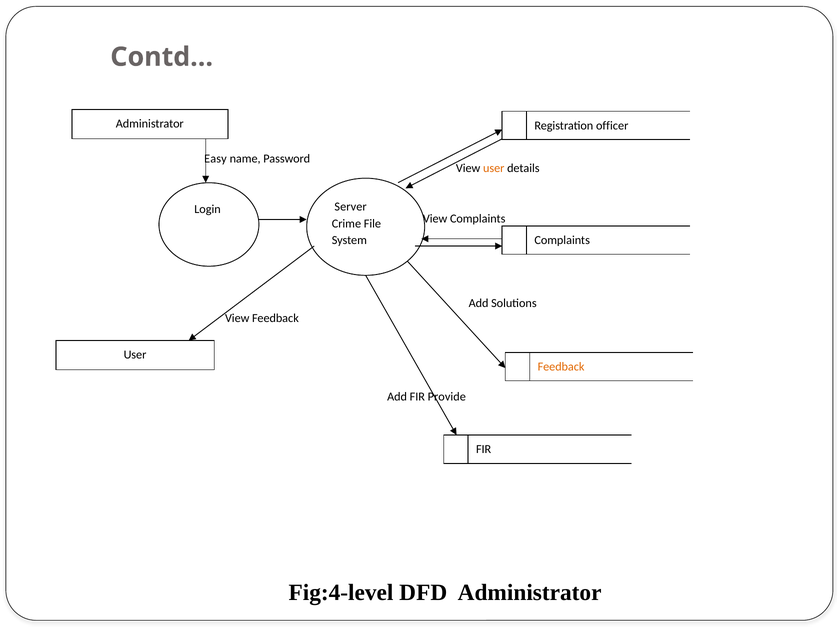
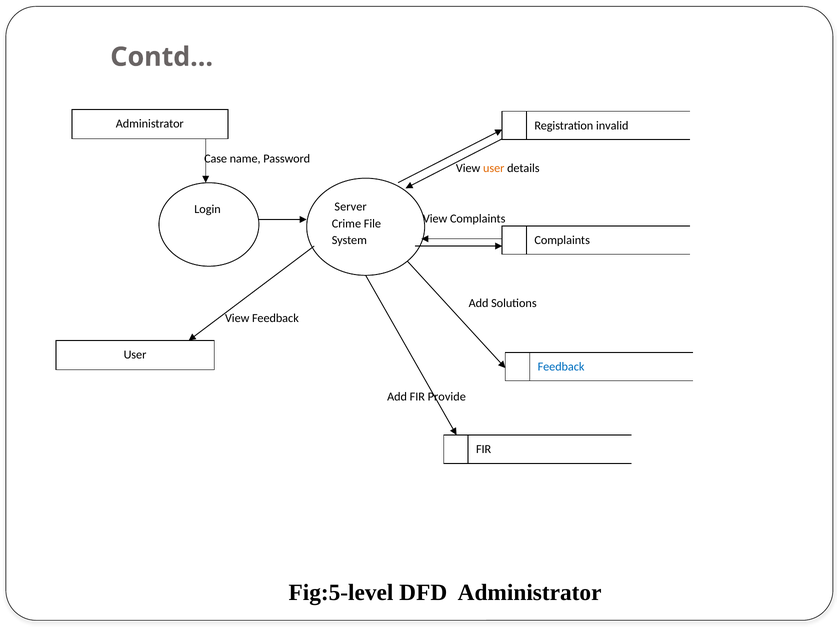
officer: officer -> invalid
Easy: Easy -> Case
Feedback at (561, 367) colour: orange -> blue
Fig:4-level: Fig:4-level -> Fig:5-level
